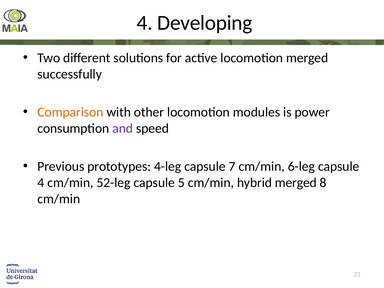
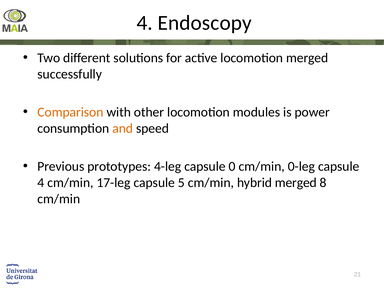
Developing: Developing -> Endoscopy
and colour: purple -> orange
7: 7 -> 0
6-leg: 6-leg -> 0-leg
52-leg: 52-leg -> 17-leg
